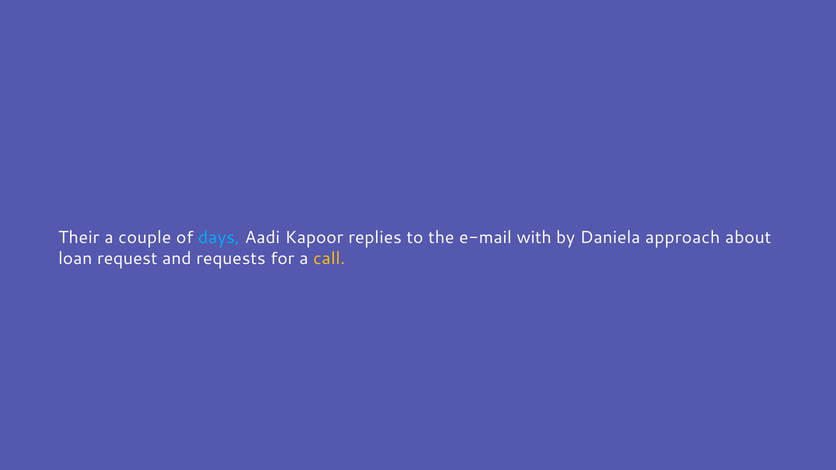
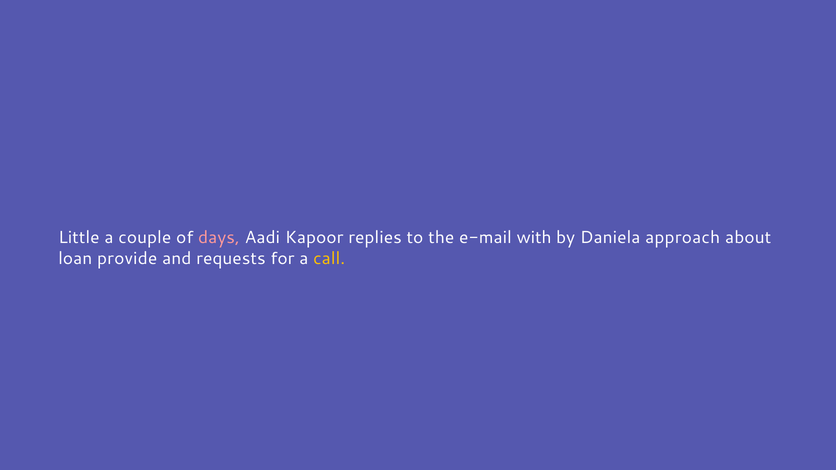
Their: Their -> Little
days colour: light blue -> pink
request: request -> provide
